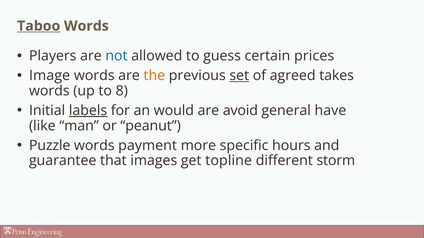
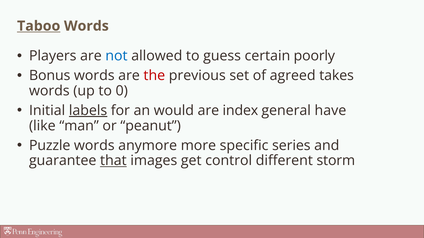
prices: prices -> poorly
Image: Image -> Bonus
the colour: orange -> red
set underline: present -> none
8: 8 -> 0
avoid: avoid -> index
payment: payment -> anymore
hours: hours -> series
that underline: none -> present
topline: topline -> control
